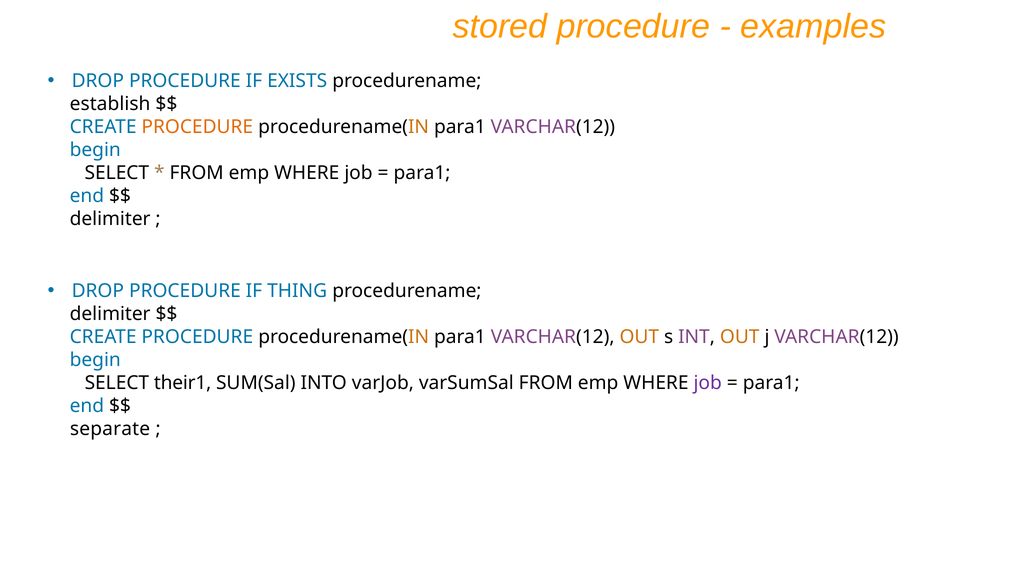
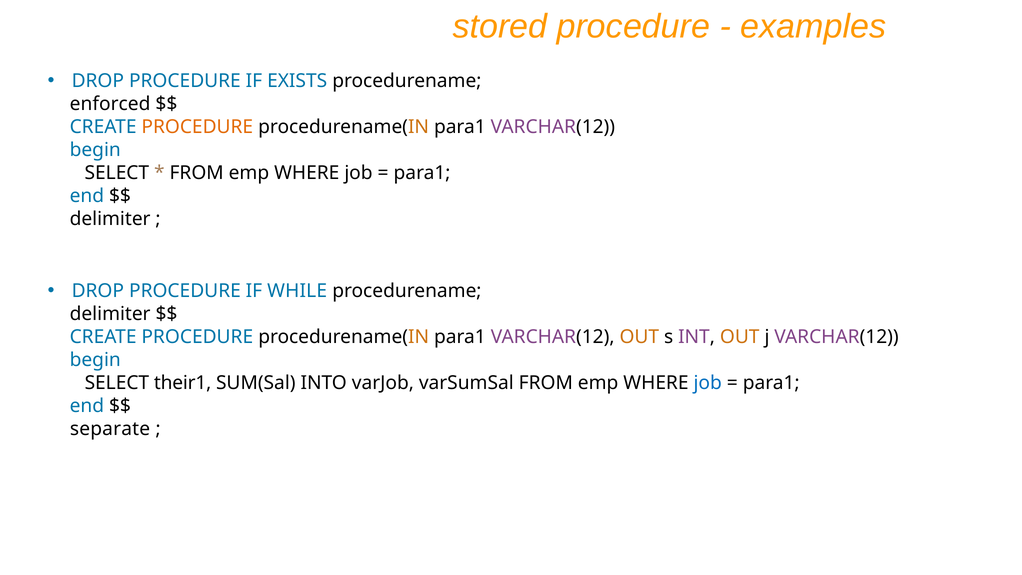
establish: establish -> enforced
THING: THING -> WHILE
job at (708, 383) colour: purple -> blue
